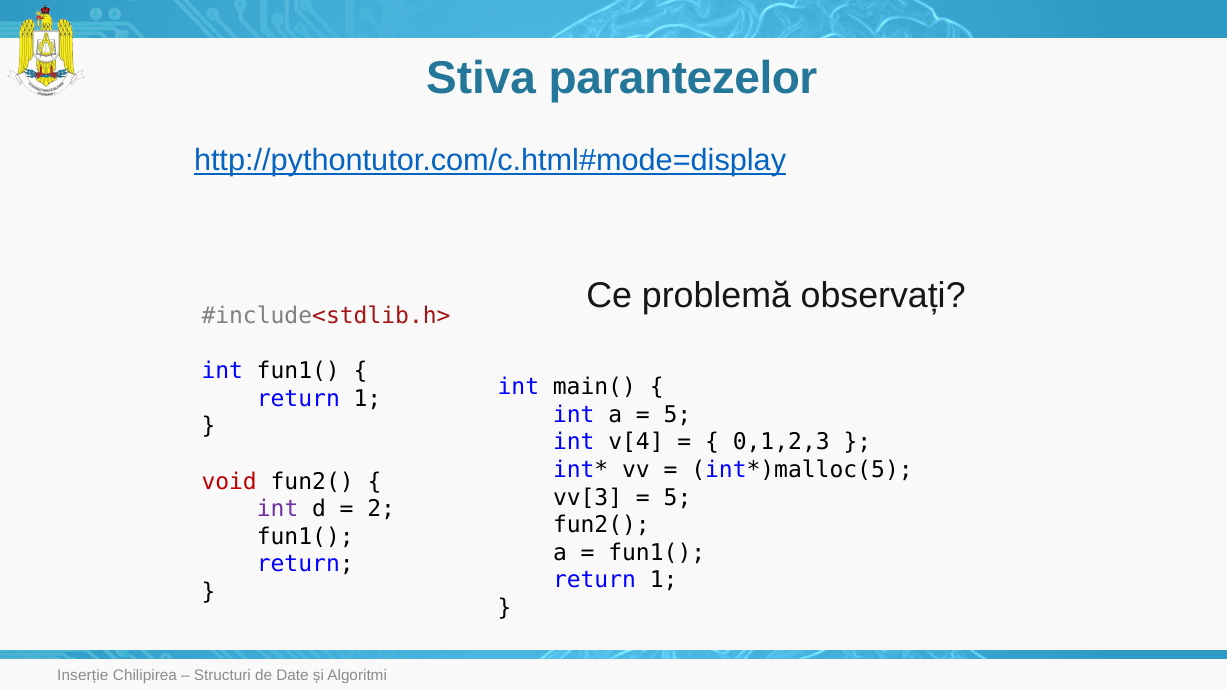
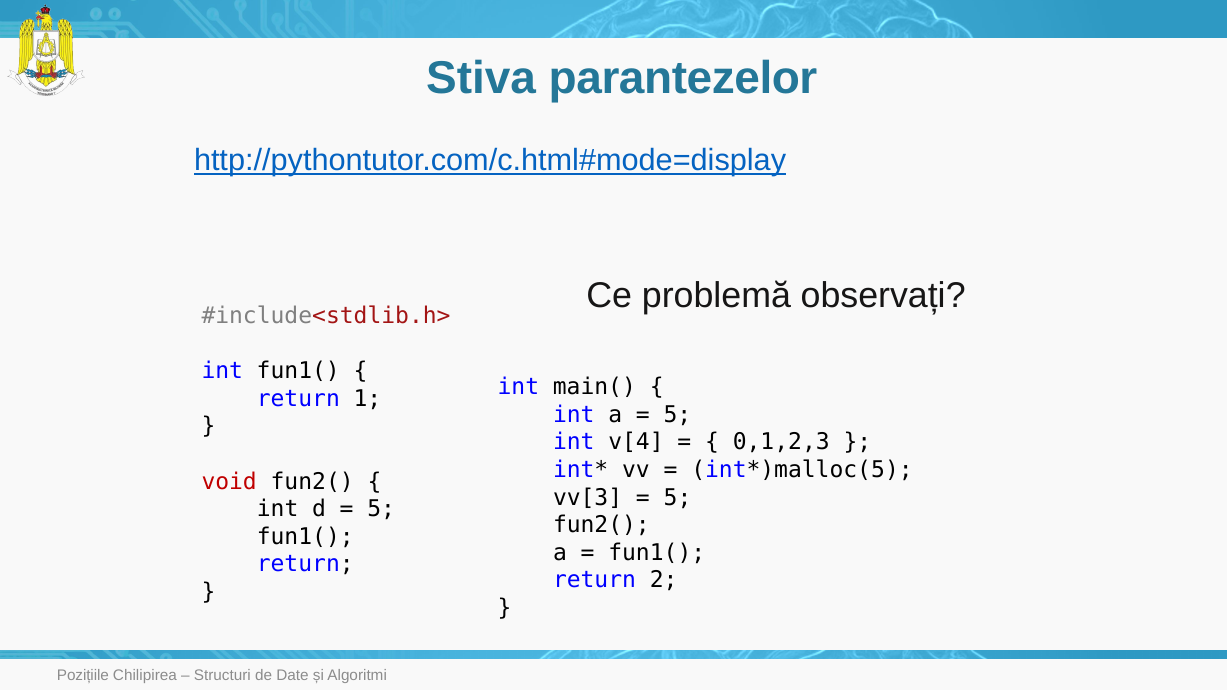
int at (278, 509) colour: purple -> black
2 at (381, 509): 2 -> 5
1 at (664, 581): 1 -> 2
Inserție: Inserție -> Pozițiile
